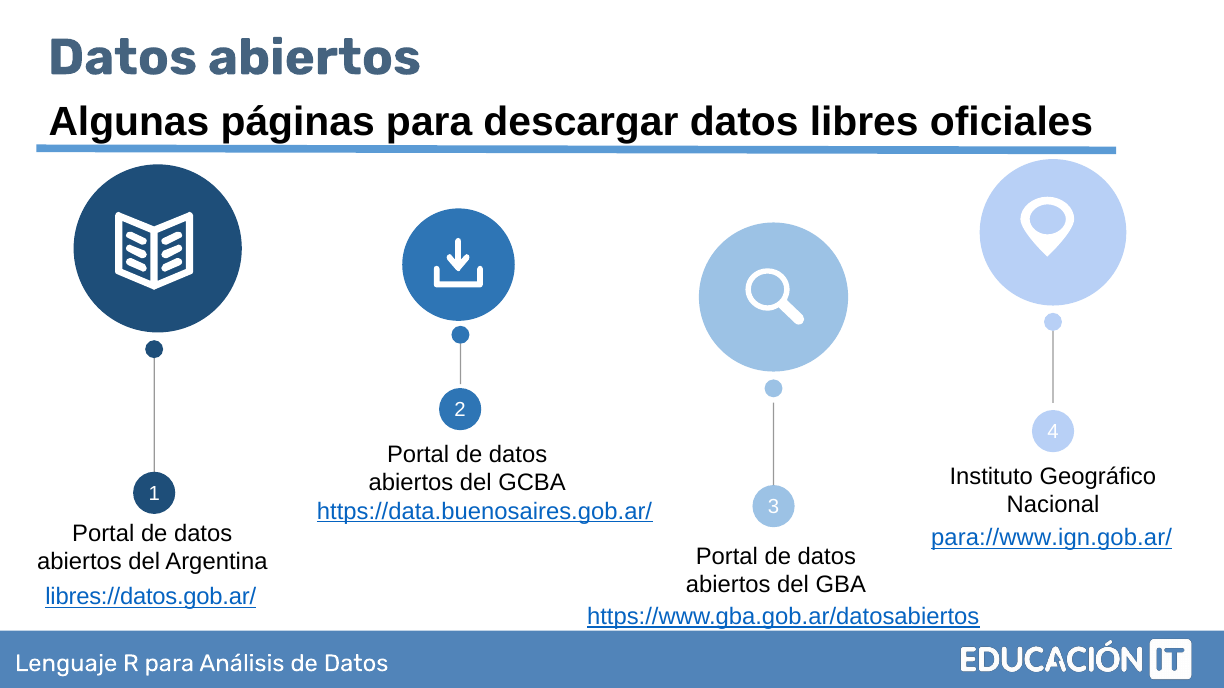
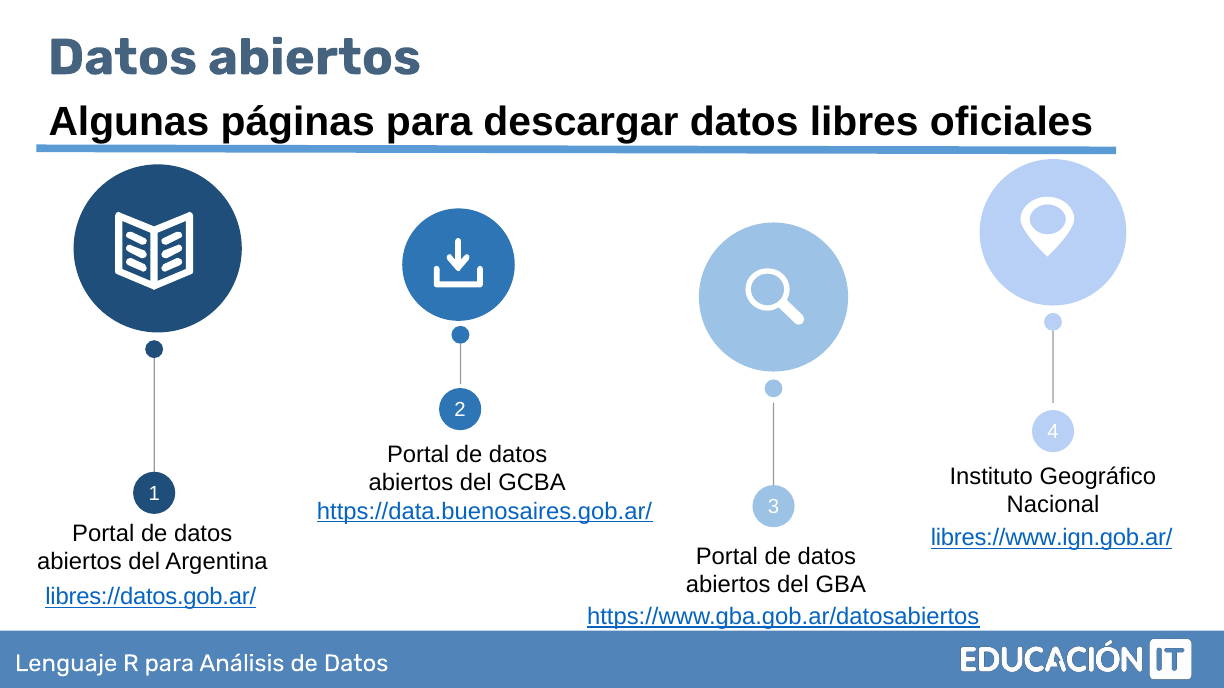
para://www.ign.gob.ar/: para://www.ign.gob.ar/ -> libres://www.ign.gob.ar/
